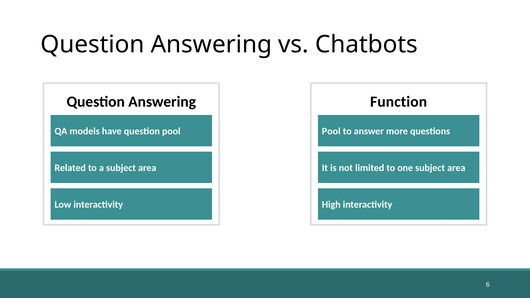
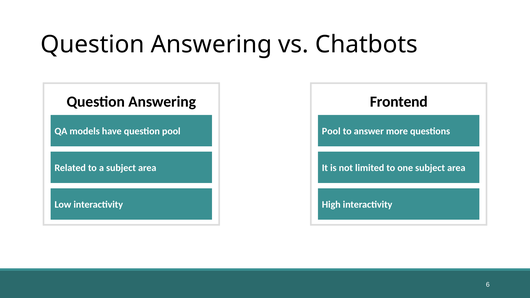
Function: Function -> Frontend
